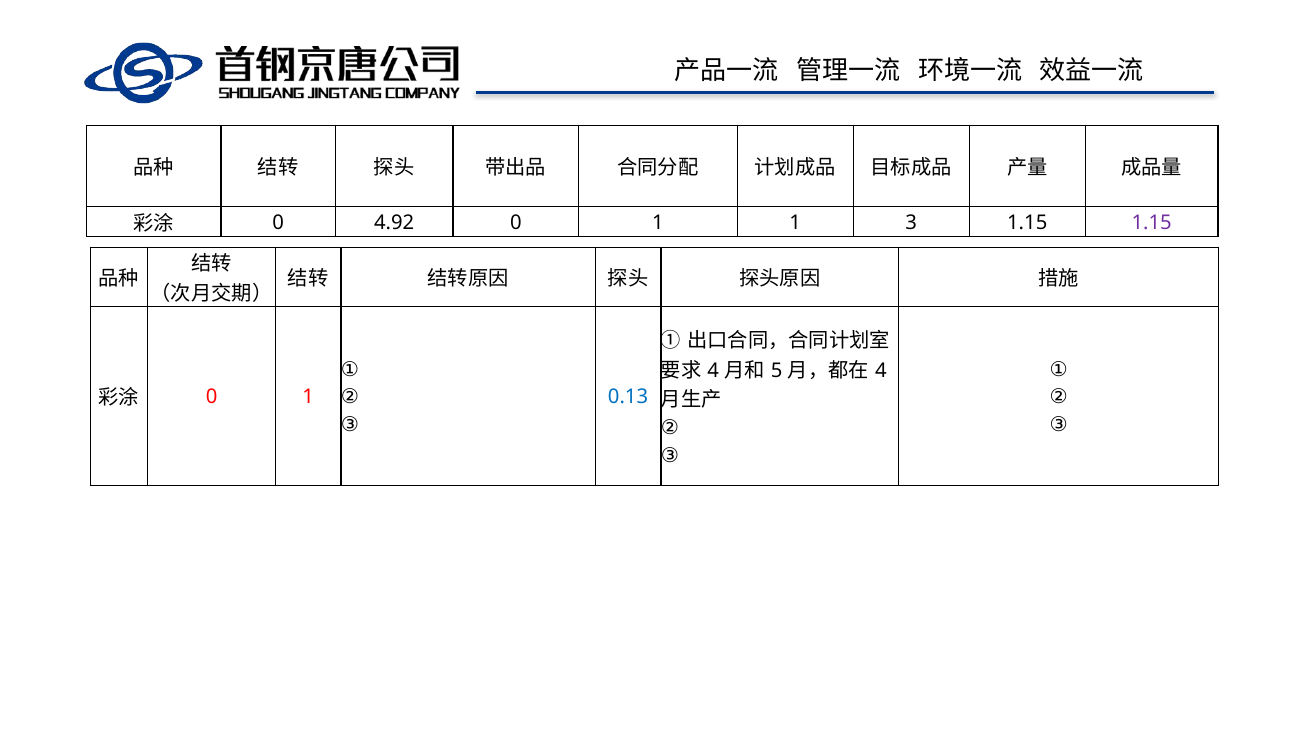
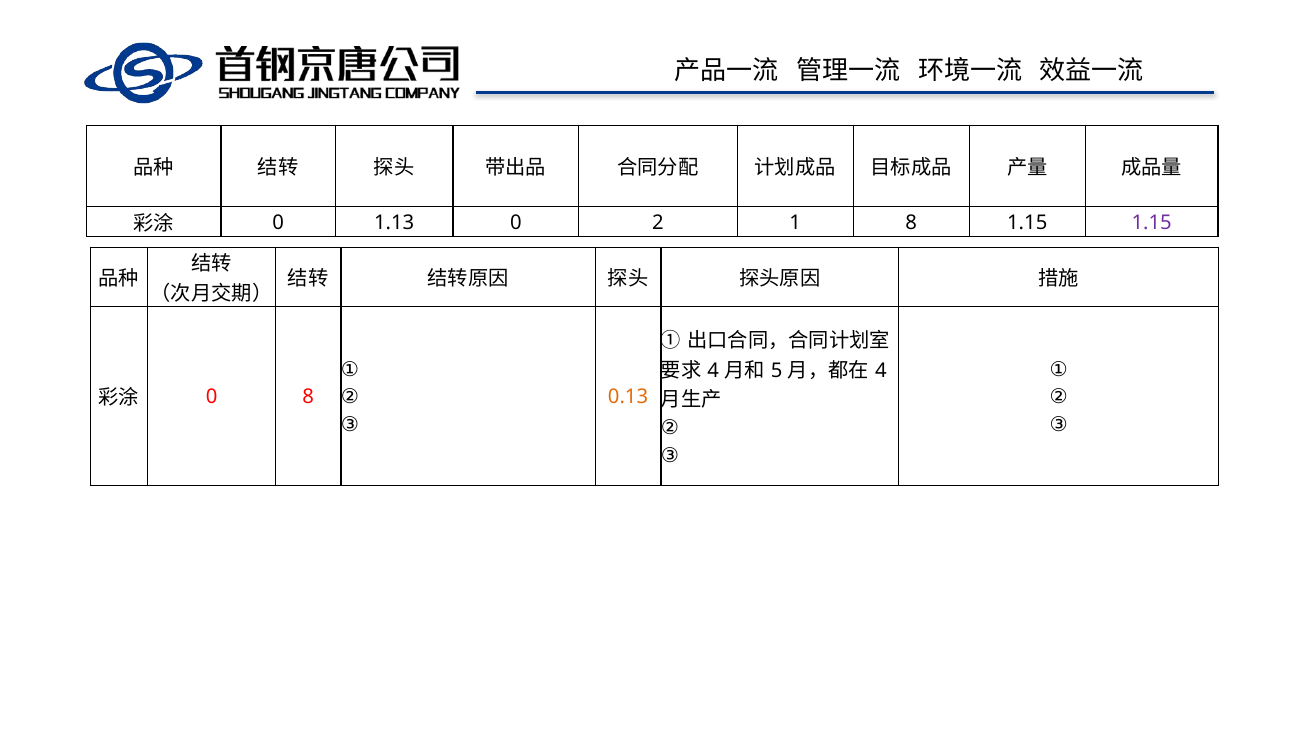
4.92: 4.92 -> 1.13
1 at (658, 222): 1 -> 2
1 3: 3 -> 8
1 at (308, 397): 1 -> 8
0.13 colour: blue -> orange
